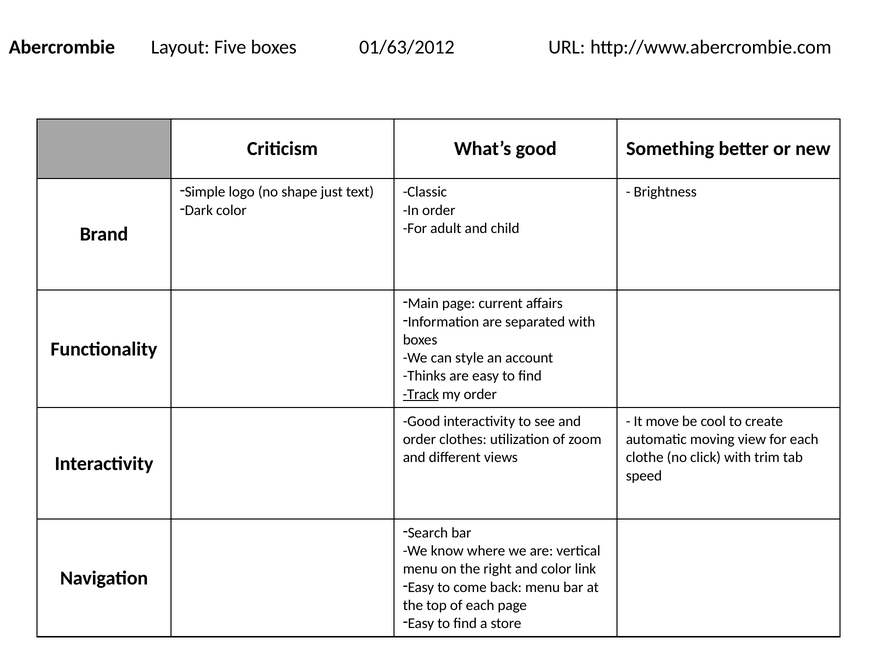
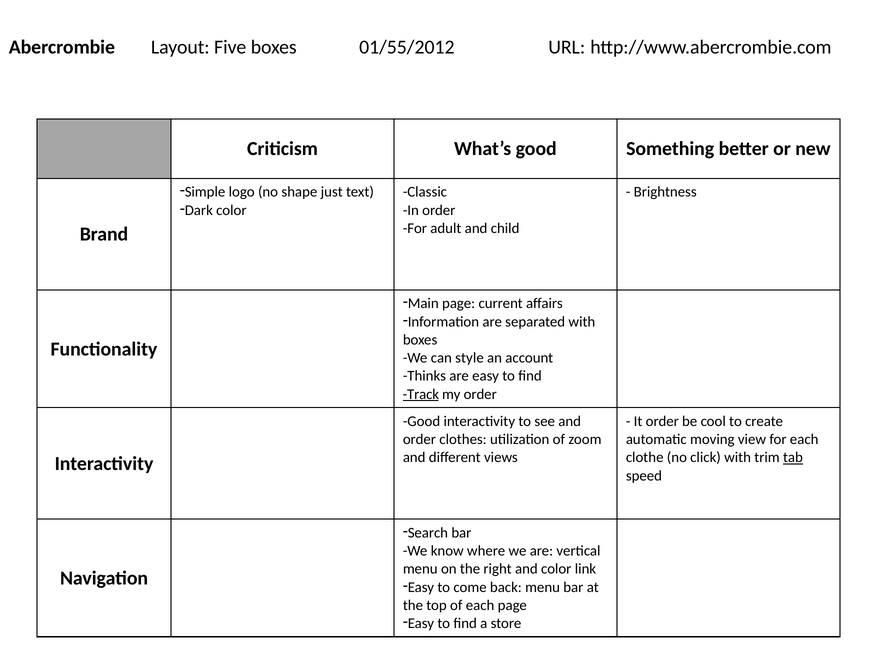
01/63/2012: 01/63/2012 -> 01/55/2012
It move: move -> order
tab underline: none -> present
